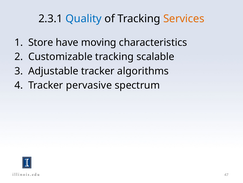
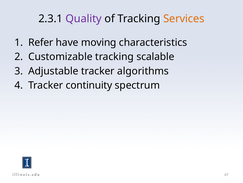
Quality colour: blue -> purple
Store: Store -> Refer
pervasive: pervasive -> continuity
